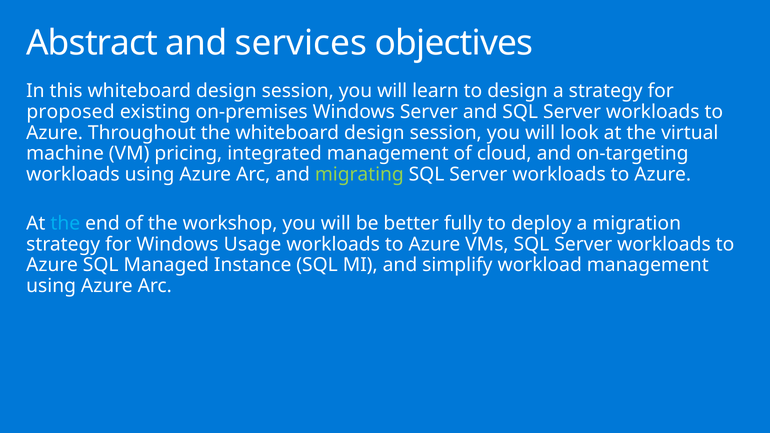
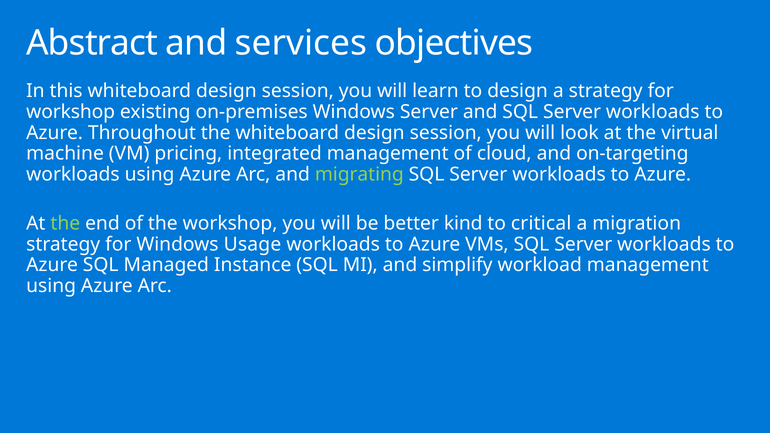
proposed at (71, 112): proposed -> workshop
the at (65, 224) colour: light blue -> light green
fully: fully -> kind
deploy: deploy -> critical
